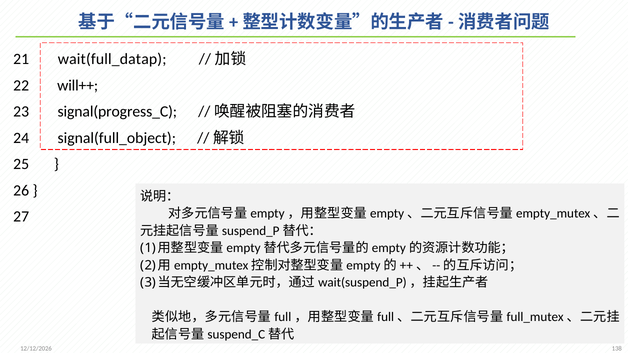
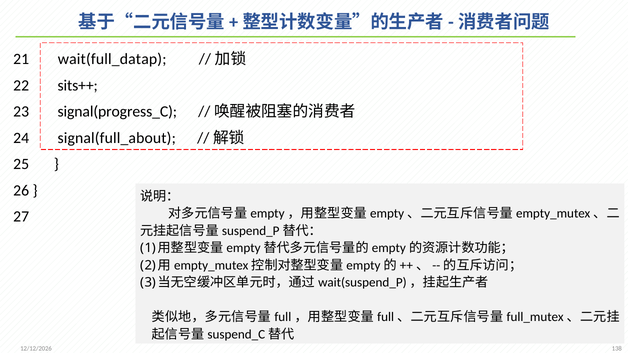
will++: will++ -> sits++
signal(full_object: signal(full_object -> signal(full_about
